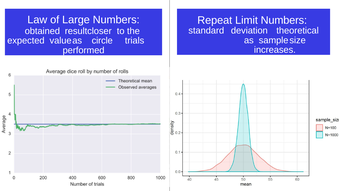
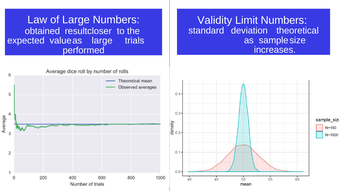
Repeat: Repeat -> Validity
circle at (102, 41): circle -> large
